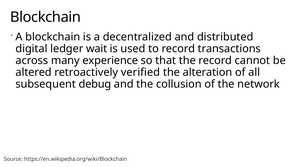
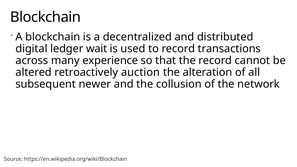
verified: verified -> auction
debug: debug -> newer
